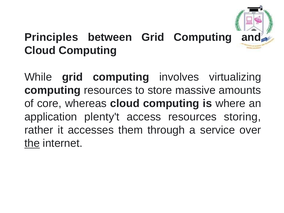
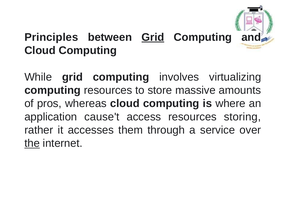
Grid at (153, 37) underline: none -> present
core: core -> pros
plenty't: plenty't -> cause't
